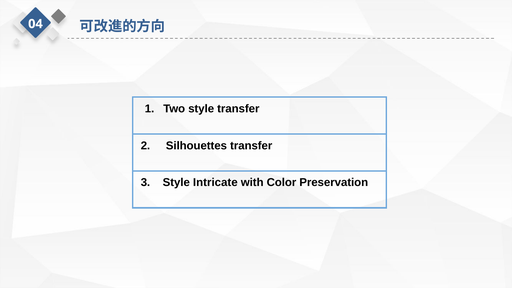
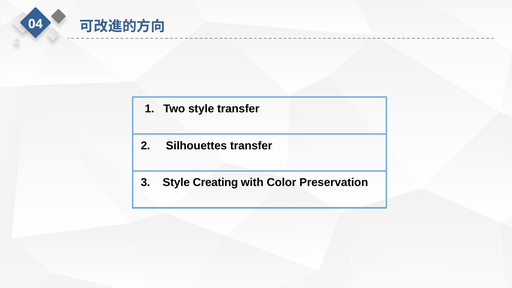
Intricate: Intricate -> Creating
